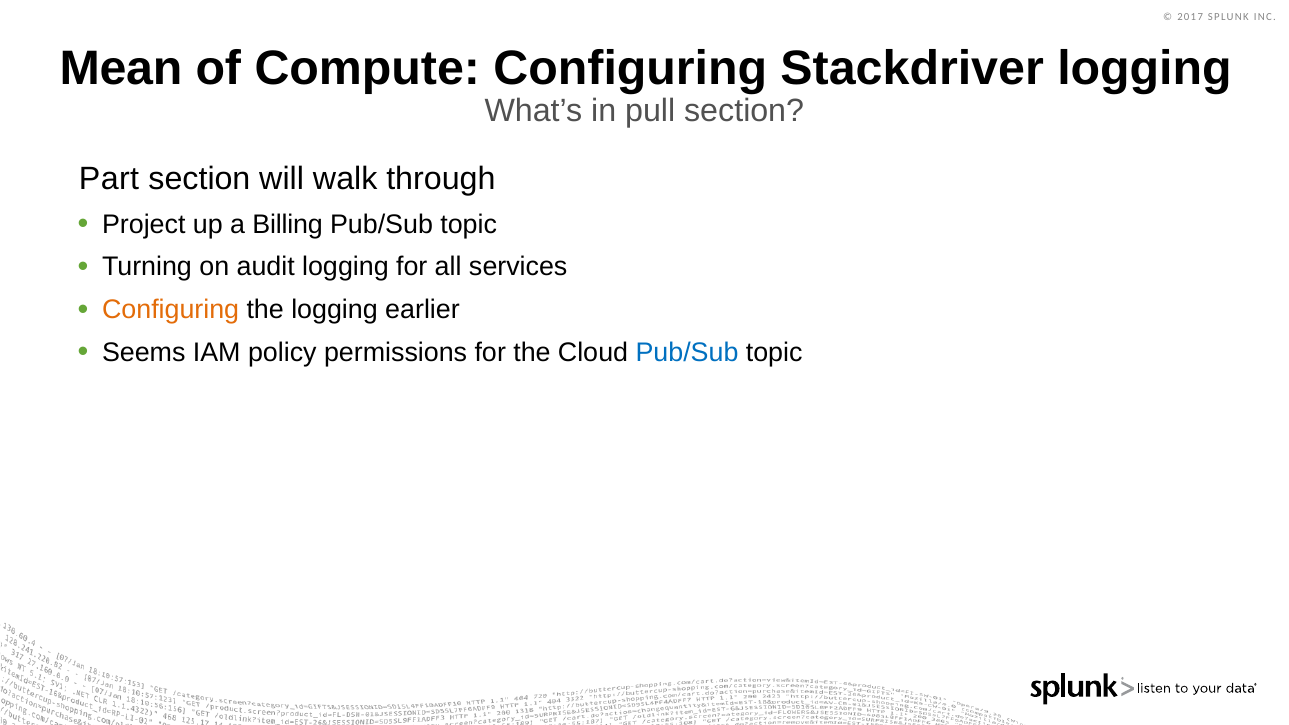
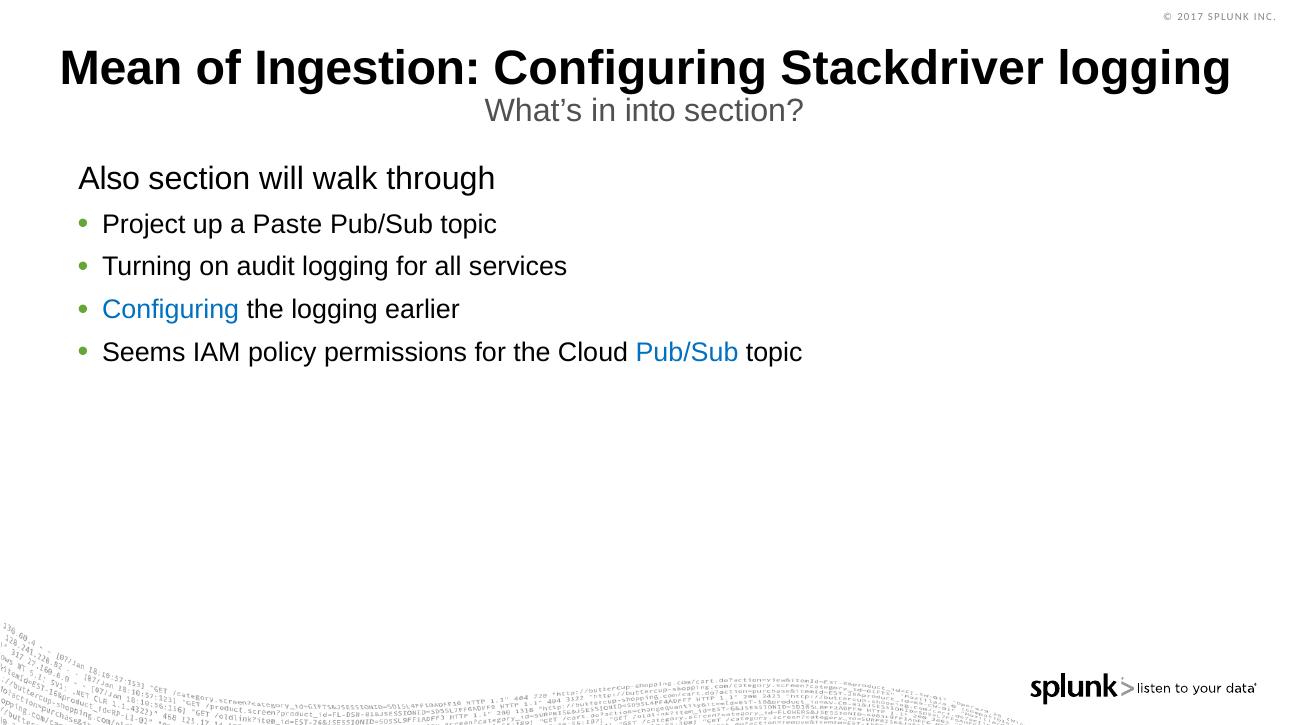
Compute: Compute -> Ingestion
pull: pull -> into
Part: Part -> Also
Billing: Billing -> Paste
Configuring at (171, 310) colour: orange -> blue
